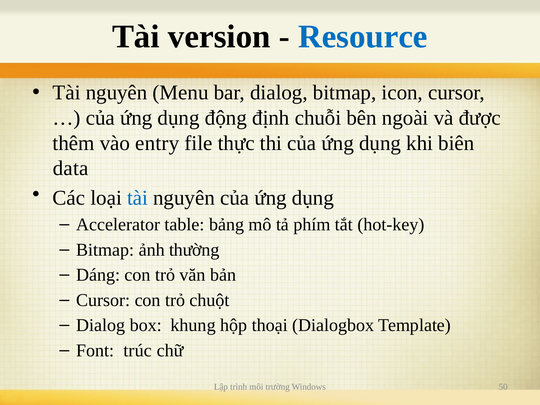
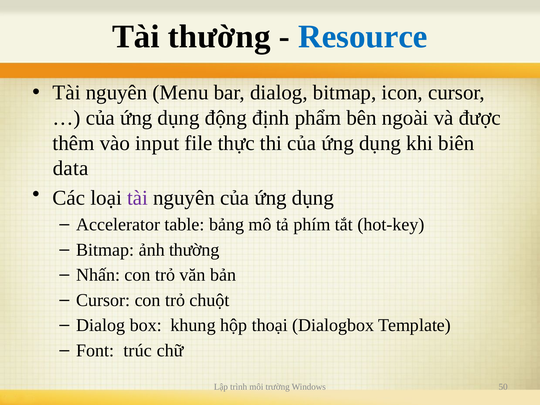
Tài version: version -> thường
chuỗi: chuỗi -> phẩm
entry: entry -> input
tài at (138, 198) colour: blue -> purple
Dáng: Dáng -> Nhấn
